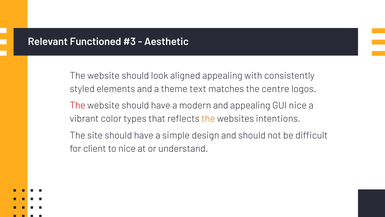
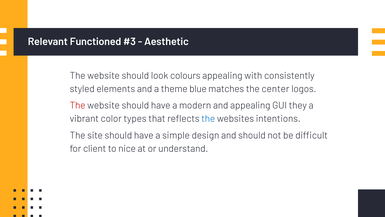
aligned: aligned -> colours
text: text -> blue
centre: centre -> center
GUI nice: nice -> they
the at (208, 119) colour: orange -> blue
